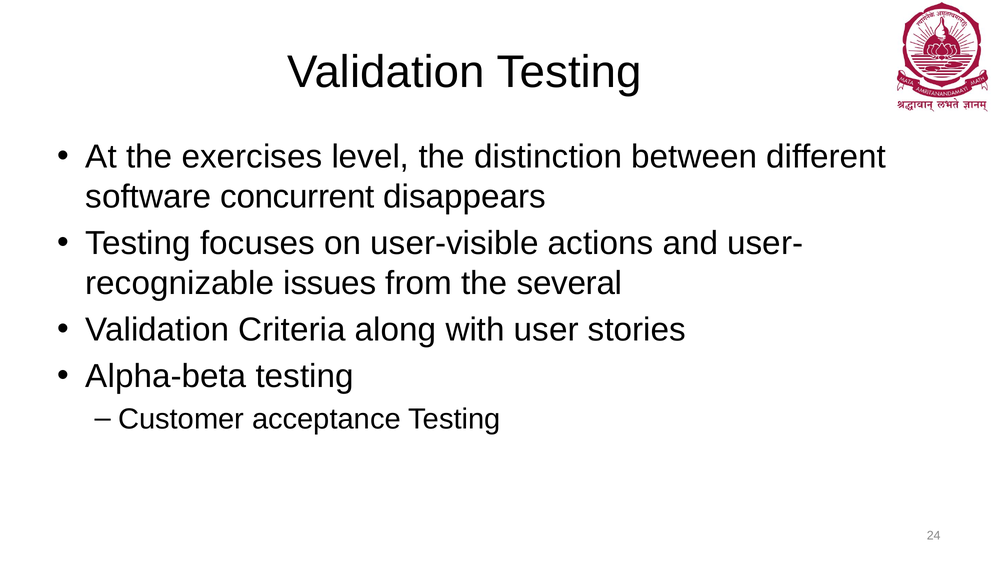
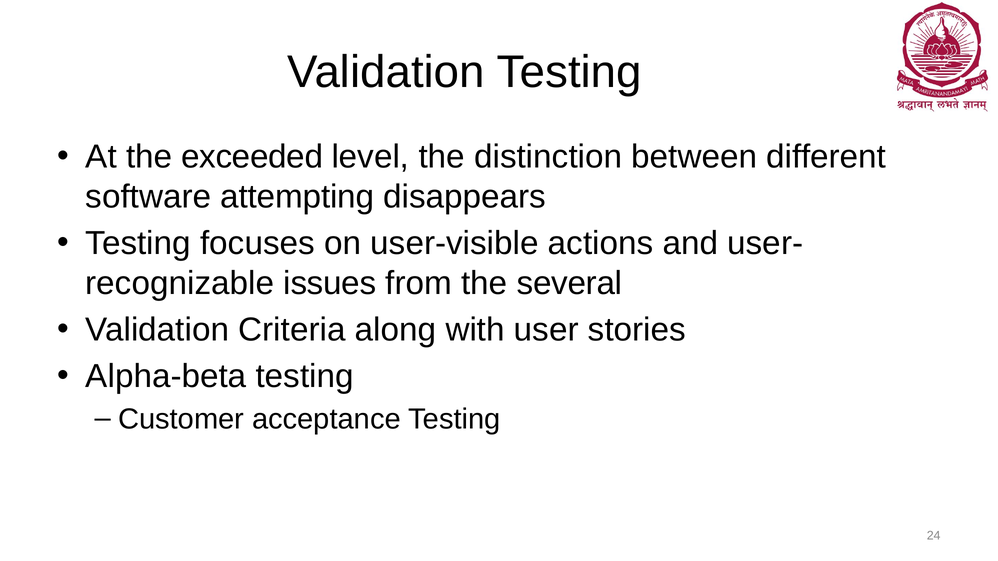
exercises: exercises -> exceeded
concurrent: concurrent -> attempting
